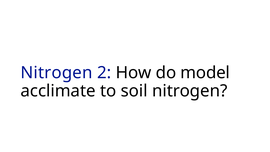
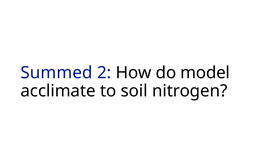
Nitrogen at (56, 73): Nitrogen -> Summed
